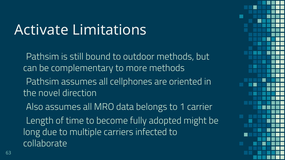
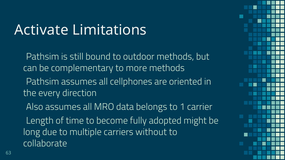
novel: novel -> every
infected: infected -> without
